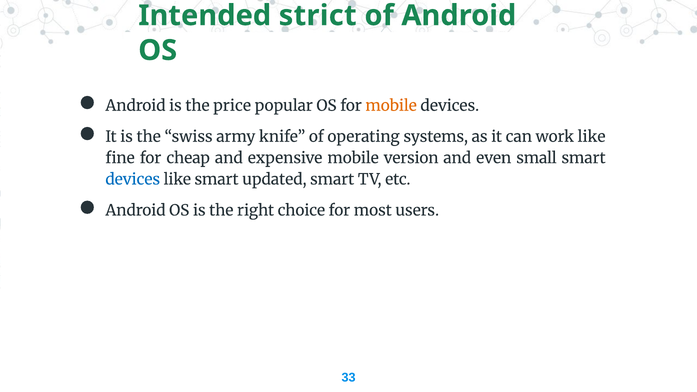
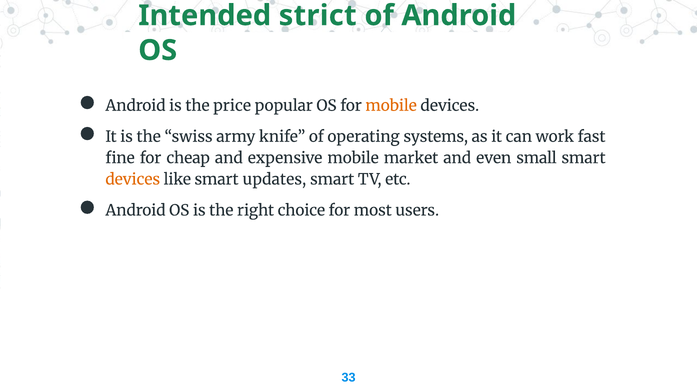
work like: like -> fast
version: version -> market
devices at (133, 179) colour: blue -> orange
updated: updated -> updates
